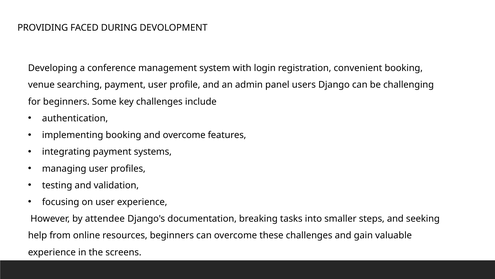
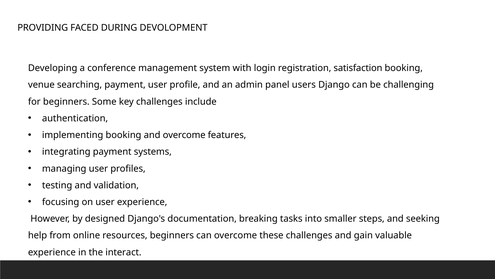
convenient: convenient -> satisfaction
attendee: attendee -> designed
screens: screens -> interact
